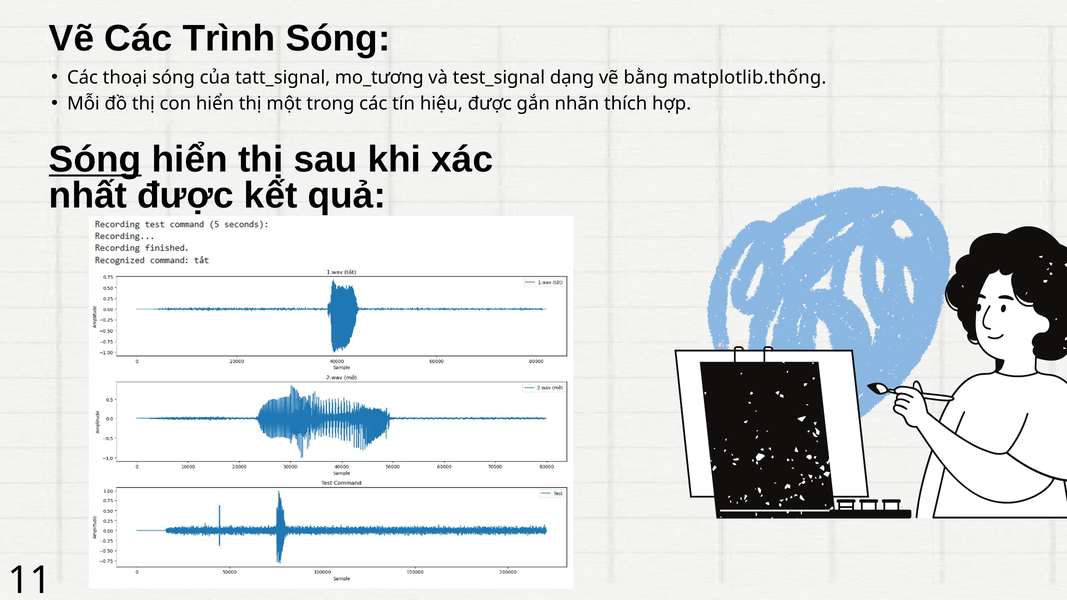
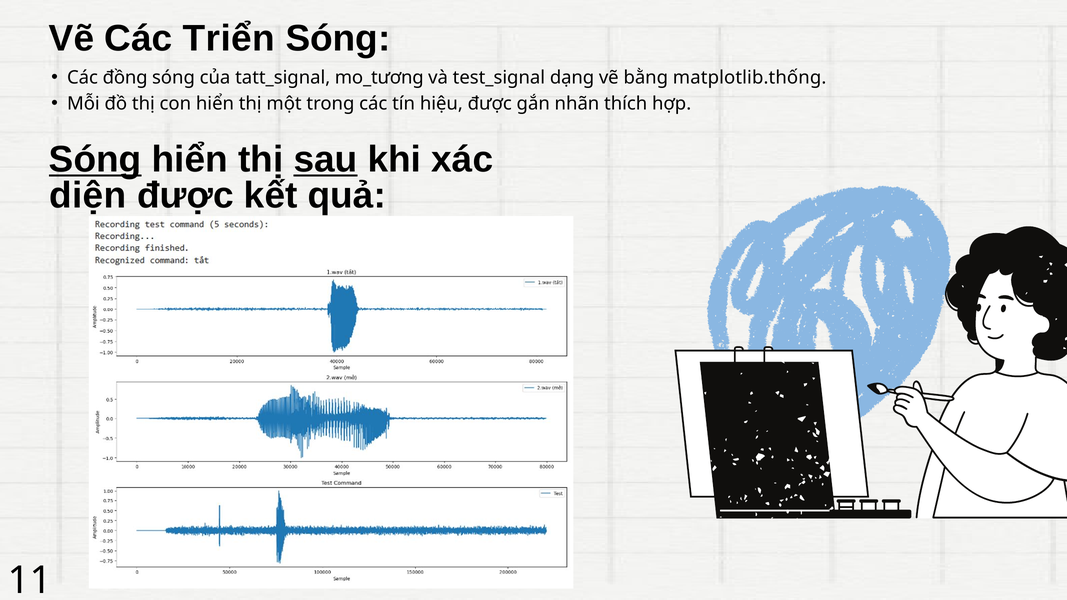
Trình: Trình -> Triển
thoại: thoại -> đồng
sau underline: none -> present
nhất: nhất -> diện
